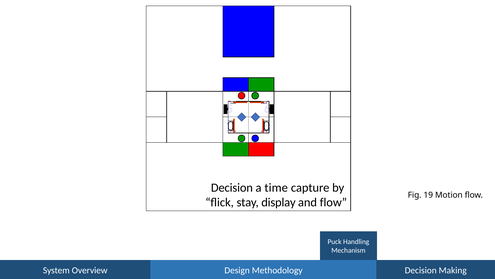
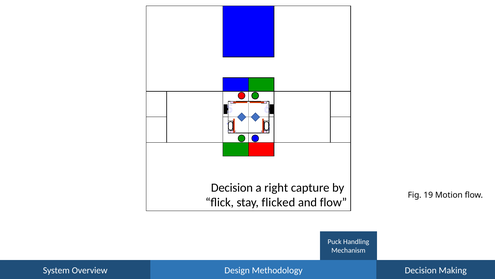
time: time -> right
display: display -> flicked
